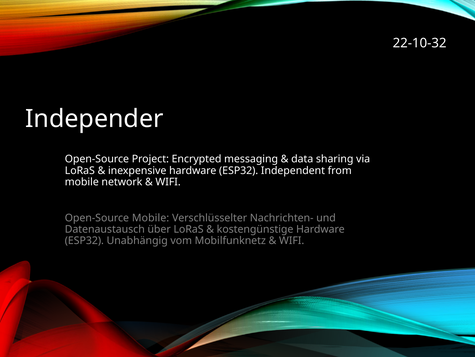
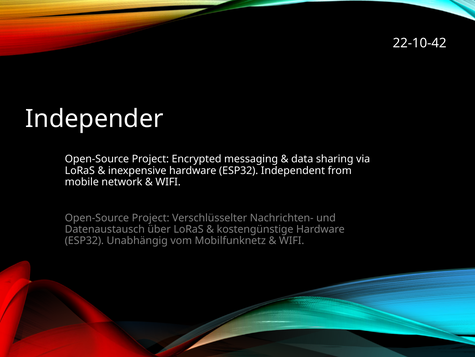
22-10-32: 22-10-32 -> 22-10-42
Mobile at (151, 218): Mobile -> Project
